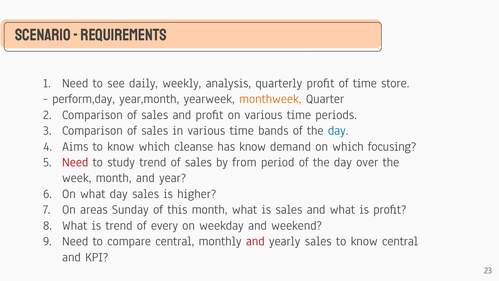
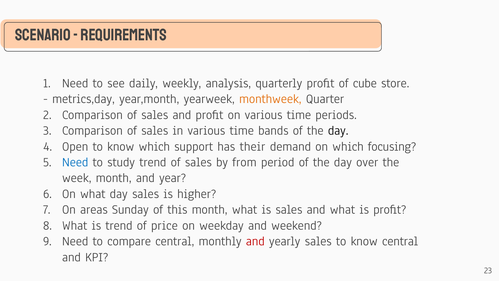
of time: time -> cube
perform,day: perform,day -> metrics,day
day at (338, 130) colour: blue -> black
Aims: Aims -> Open
cleanse: cleanse -> support
has know: know -> their
Need at (75, 162) colour: red -> blue
every: every -> price
